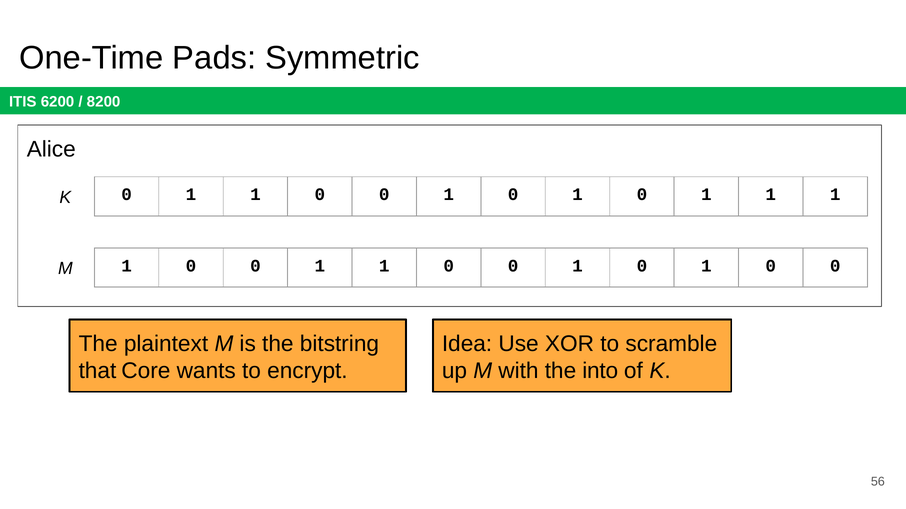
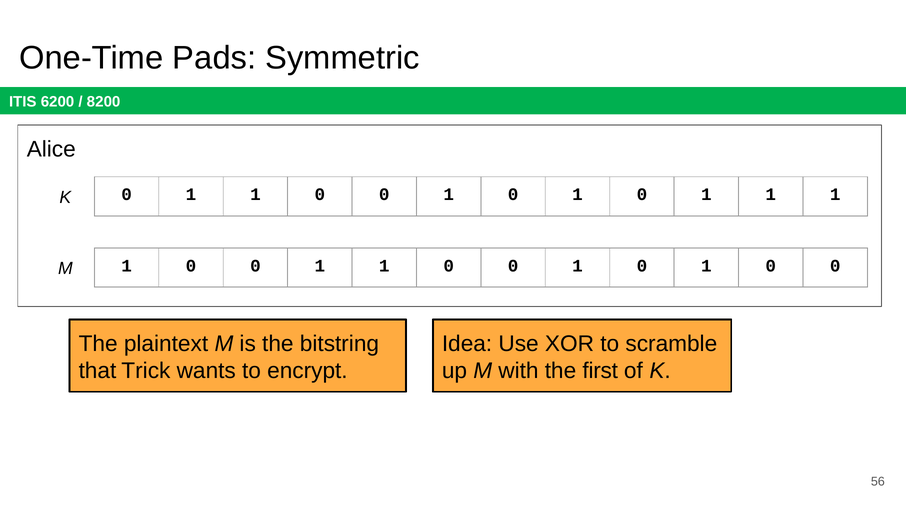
Core: Core -> Trick
into: into -> first
